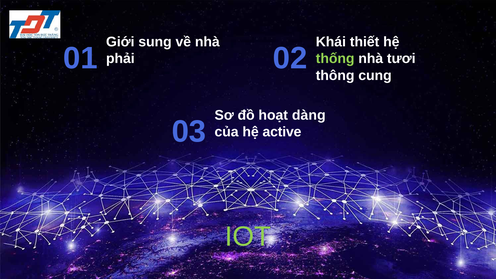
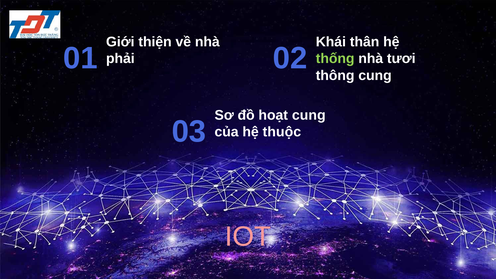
sung: sung -> thiện
thiết: thiết -> thân
hoạt dàng: dàng -> cung
active: active -> thuộc
IOT colour: light green -> pink
